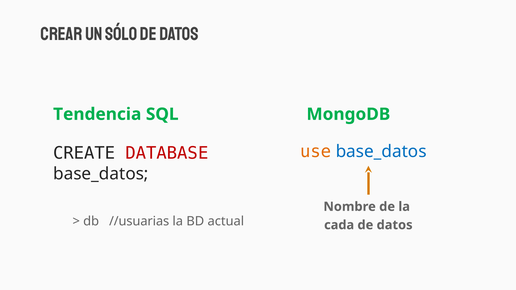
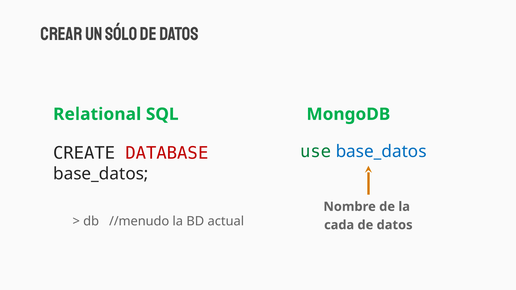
Tendencia: Tendencia -> Relational
use colour: orange -> green
//usuarias: //usuarias -> //menudo
